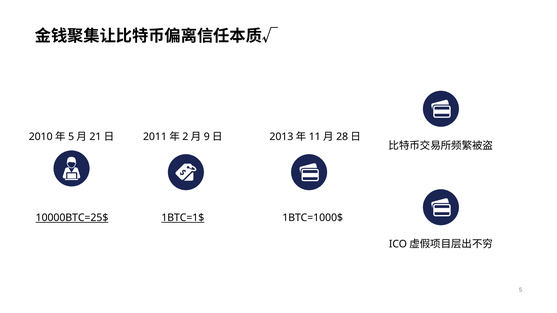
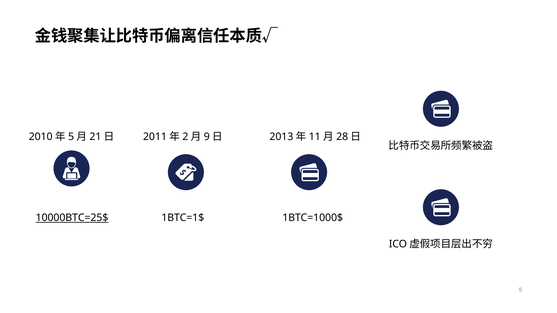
1BTC=1$ underline: present -> none
